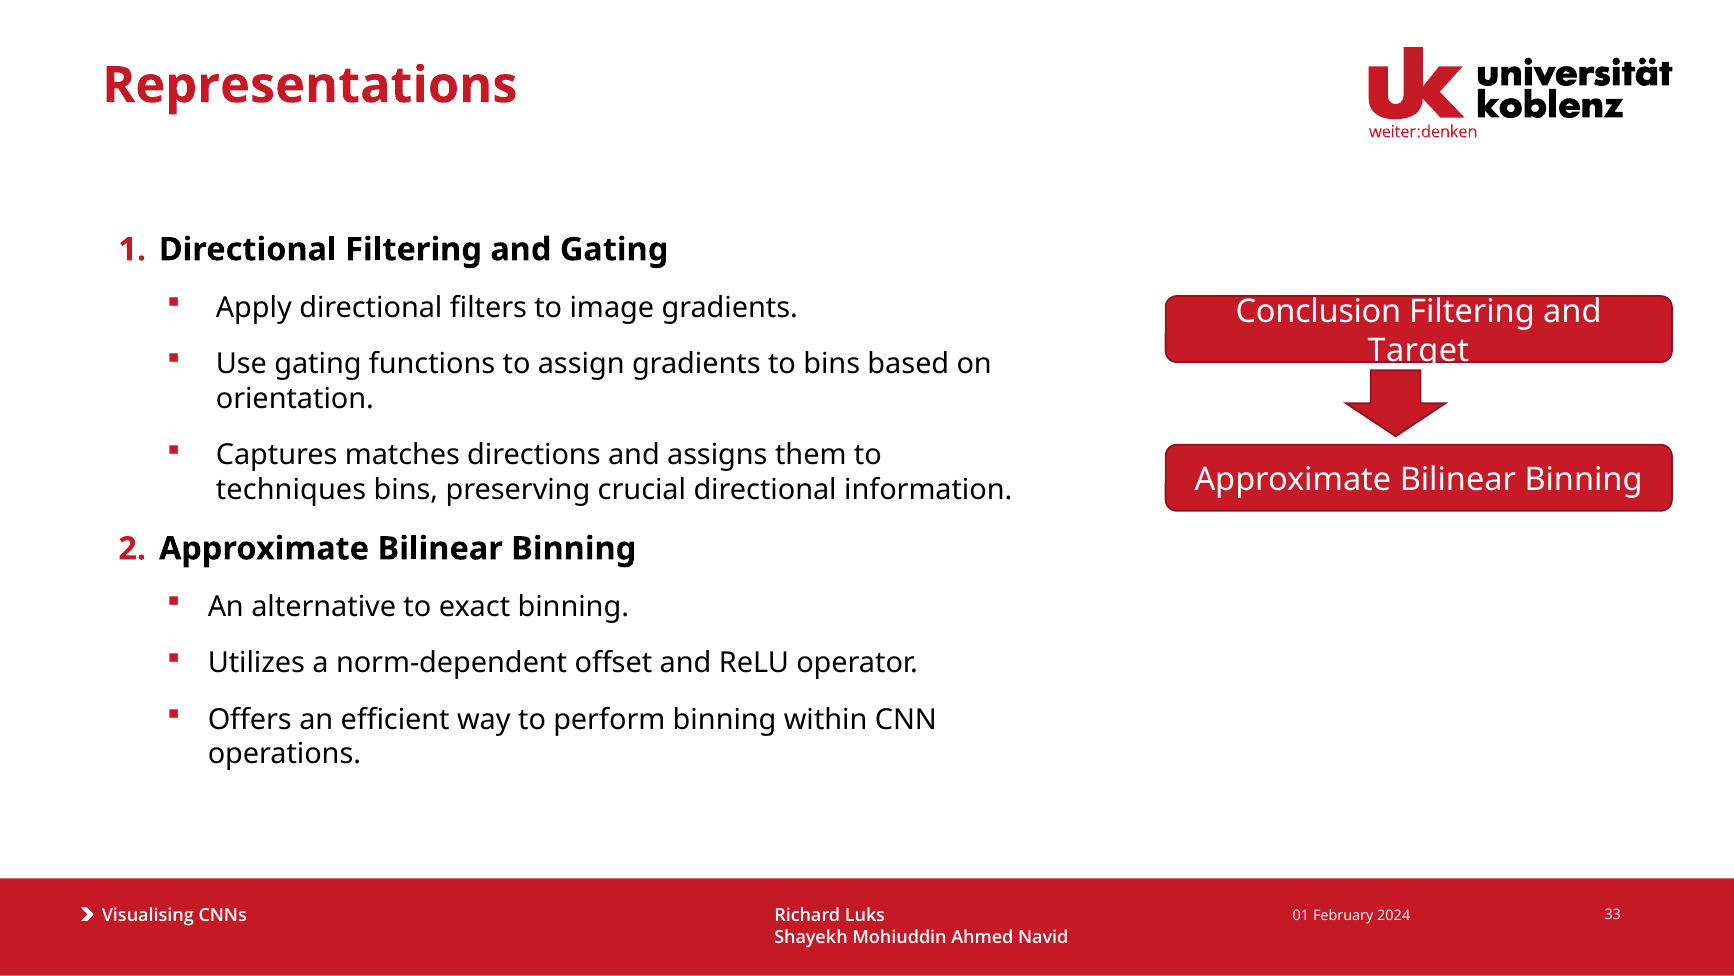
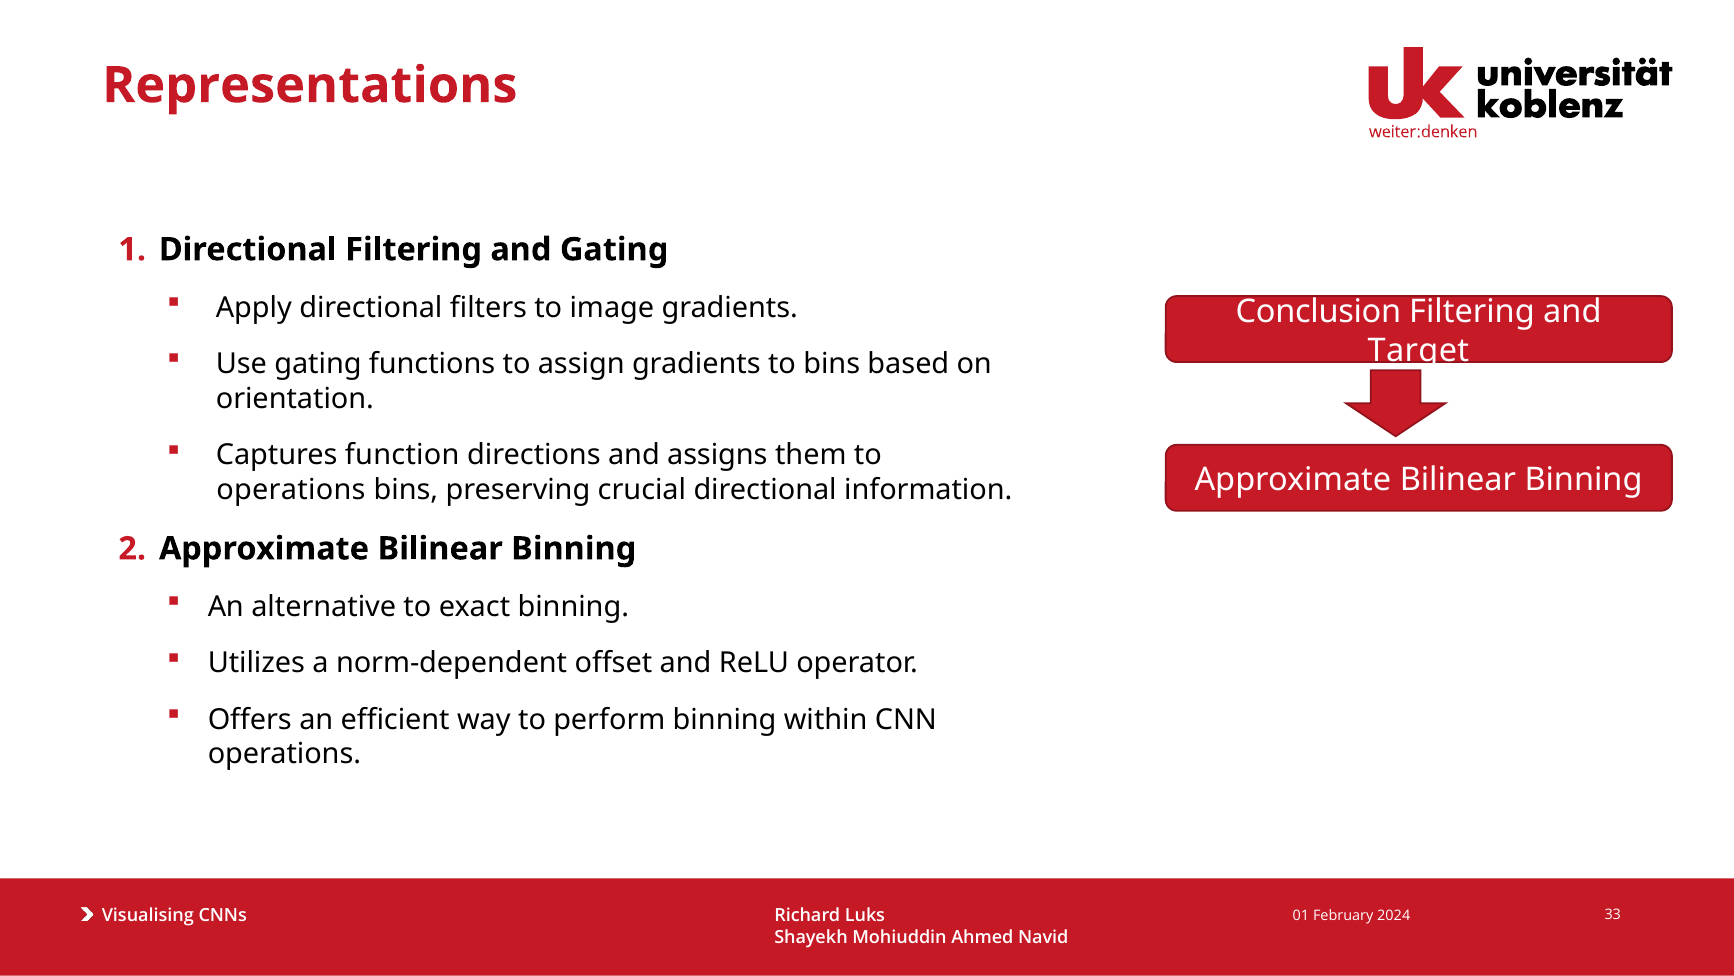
matches: matches -> function
techniques at (291, 490): techniques -> operations
